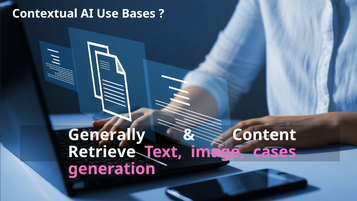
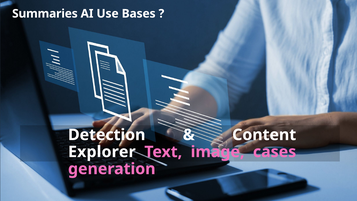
Contextual: Contextual -> Summaries
Generally: Generally -> Detection
Retrieve: Retrieve -> Explorer
